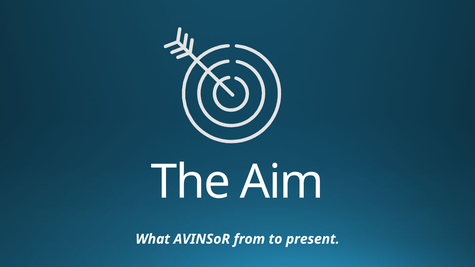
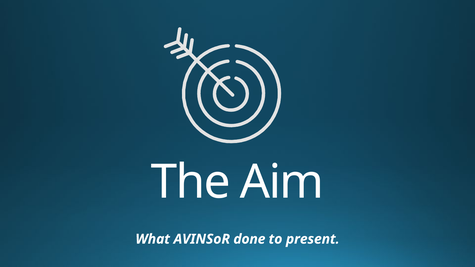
from: from -> done
